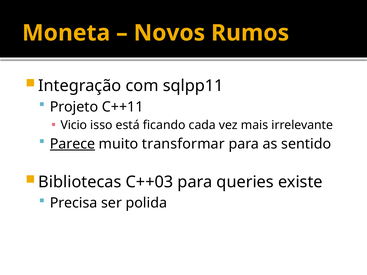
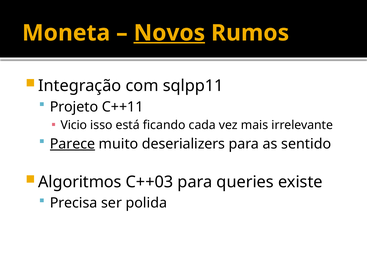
Novos underline: none -> present
transformar: transformar -> deserializers
Bibliotecas: Bibliotecas -> Algoritmos
